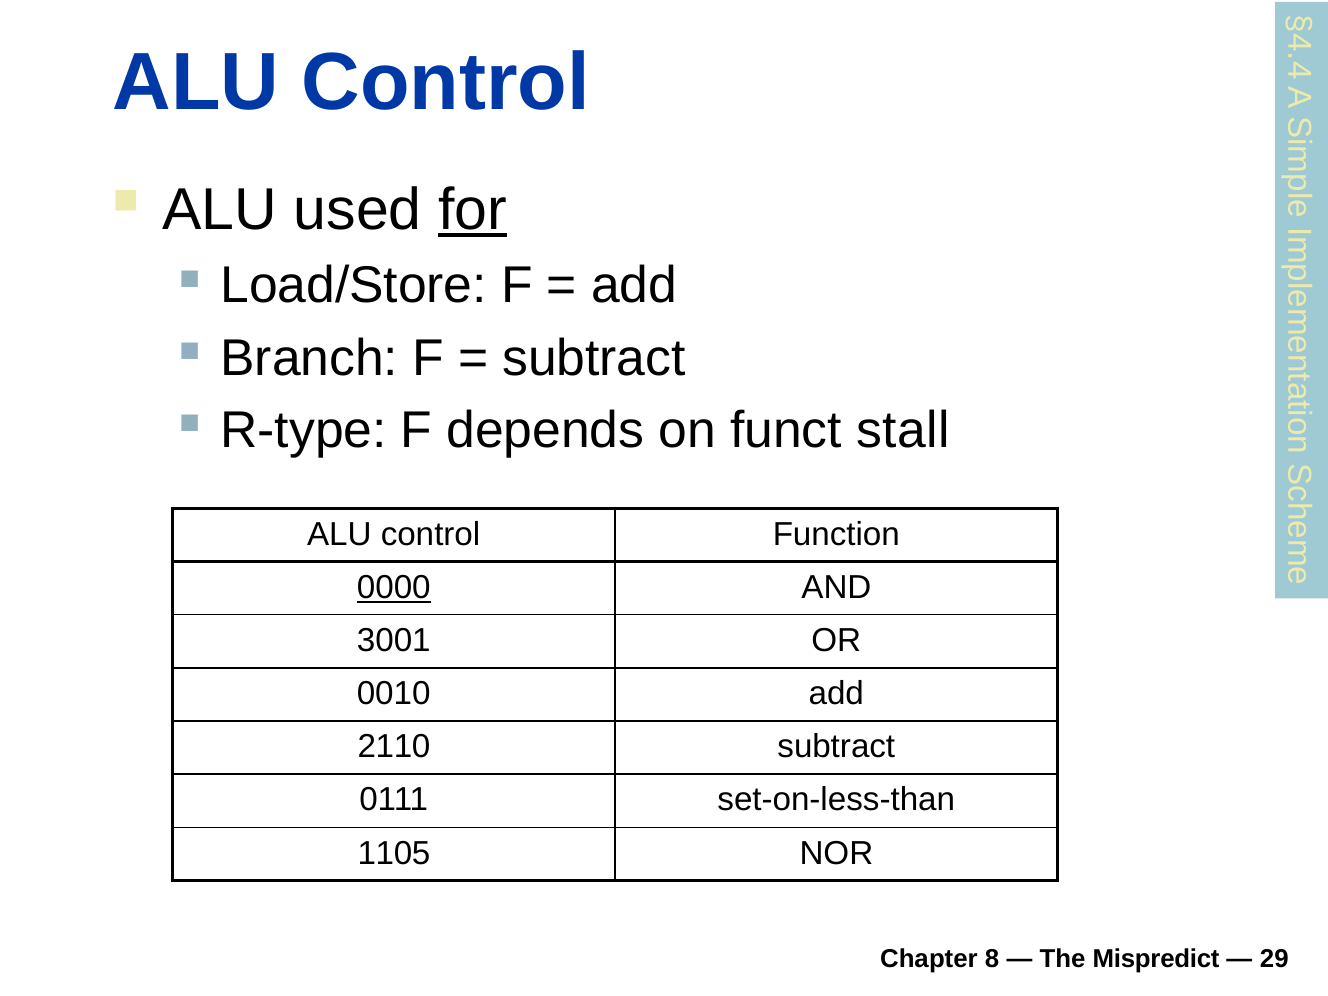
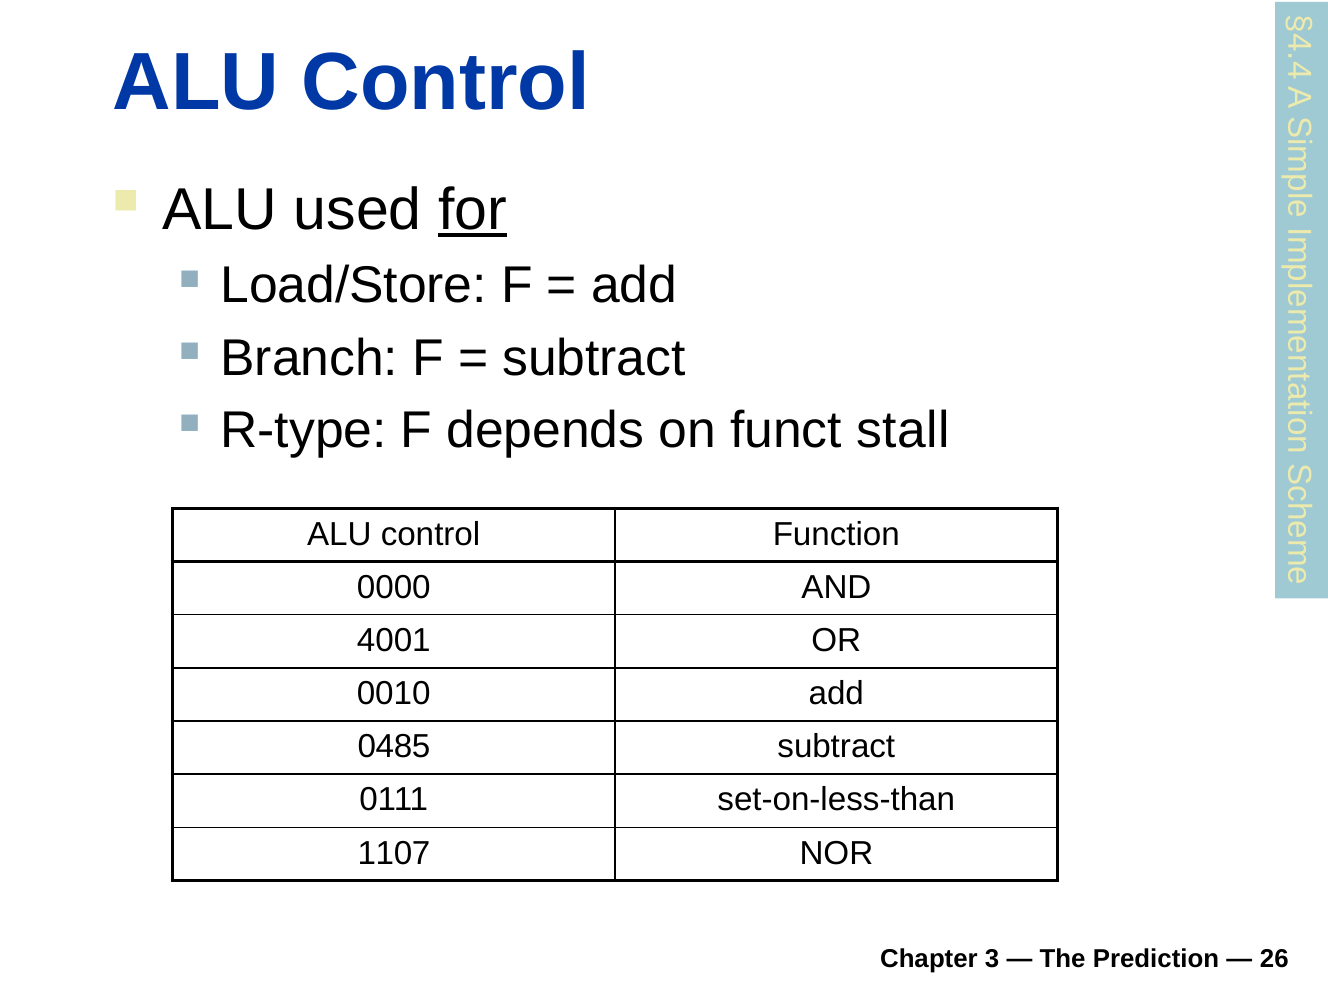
0000 underline: present -> none
3001: 3001 -> 4001
2110: 2110 -> 0485
1105: 1105 -> 1107
8: 8 -> 3
Mispredict: Mispredict -> Prediction
29: 29 -> 26
